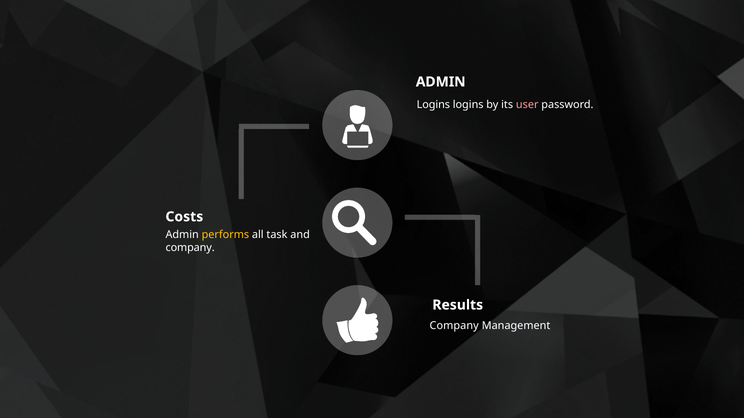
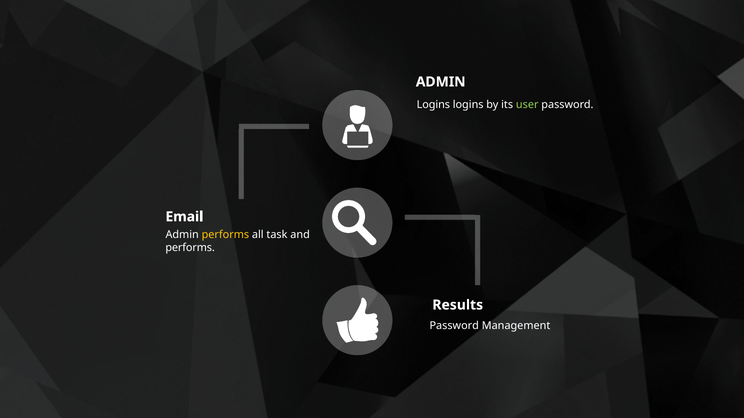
user colour: pink -> light green
Costs: Costs -> Email
company at (190, 248): company -> performs
Company at (454, 326): Company -> Password
